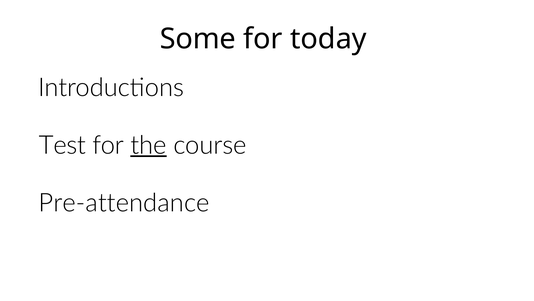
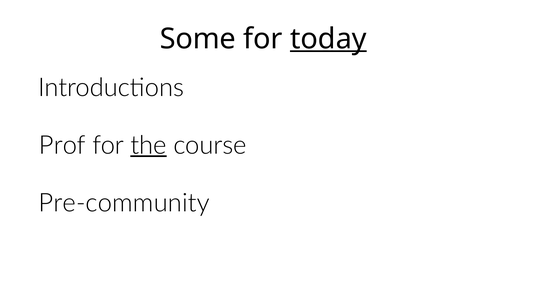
today underline: none -> present
Test: Test -> Prof
Pre-attendance: Pre-attendance -> Pre-community
